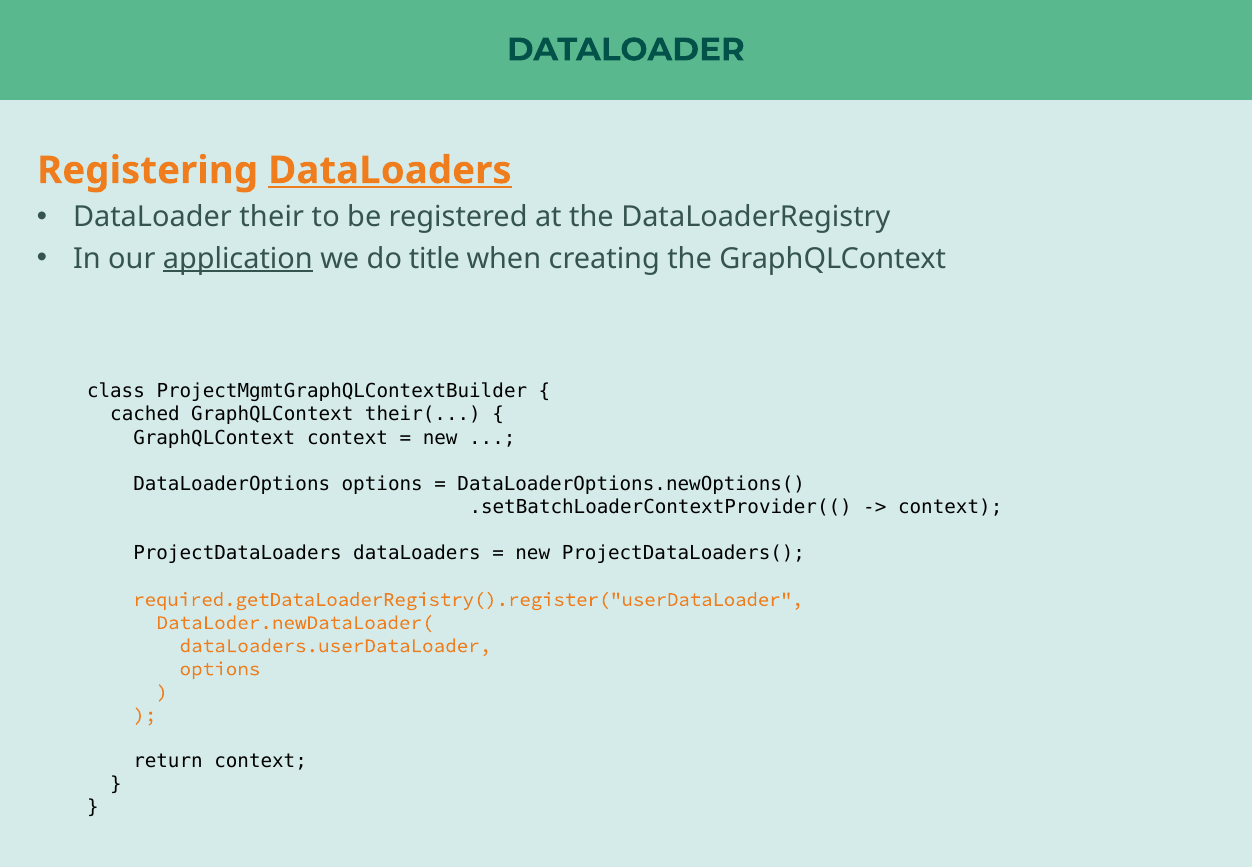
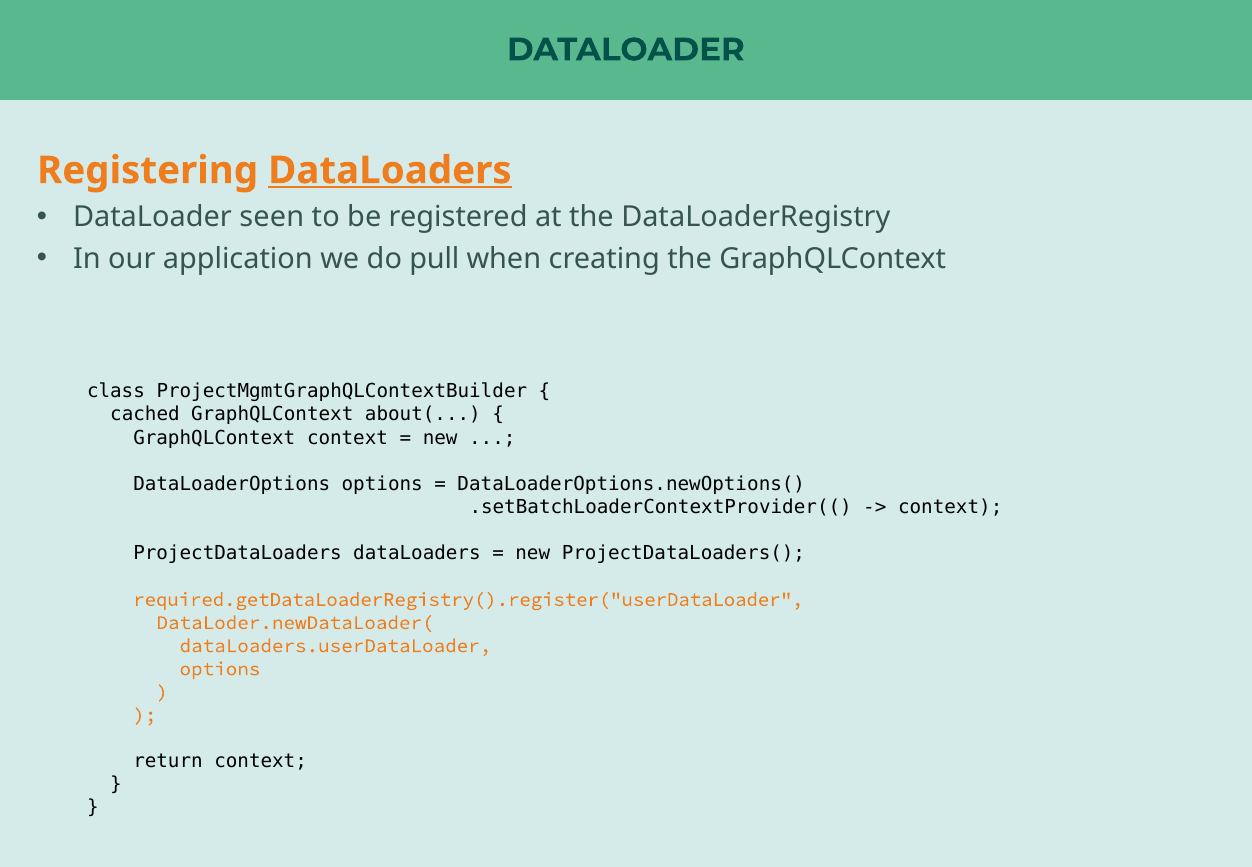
their: their -> seen
application underline: present -> none
title: title -> pull
their(: their( -> about(
